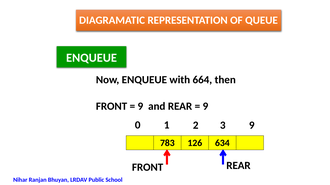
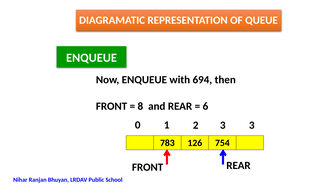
664: 664 -> 694
9 at (140, 107): 9 -> 8
9 at (205, 107): 9 -> 6
3 9: 9 -> 3
634: 634 -> 754
